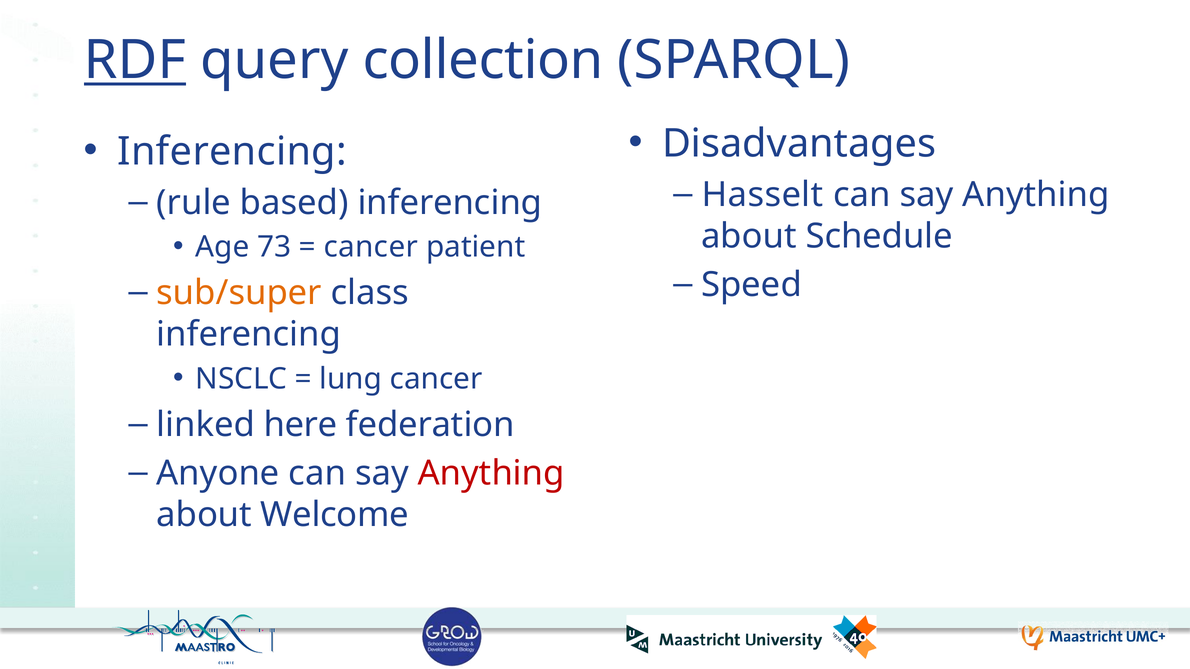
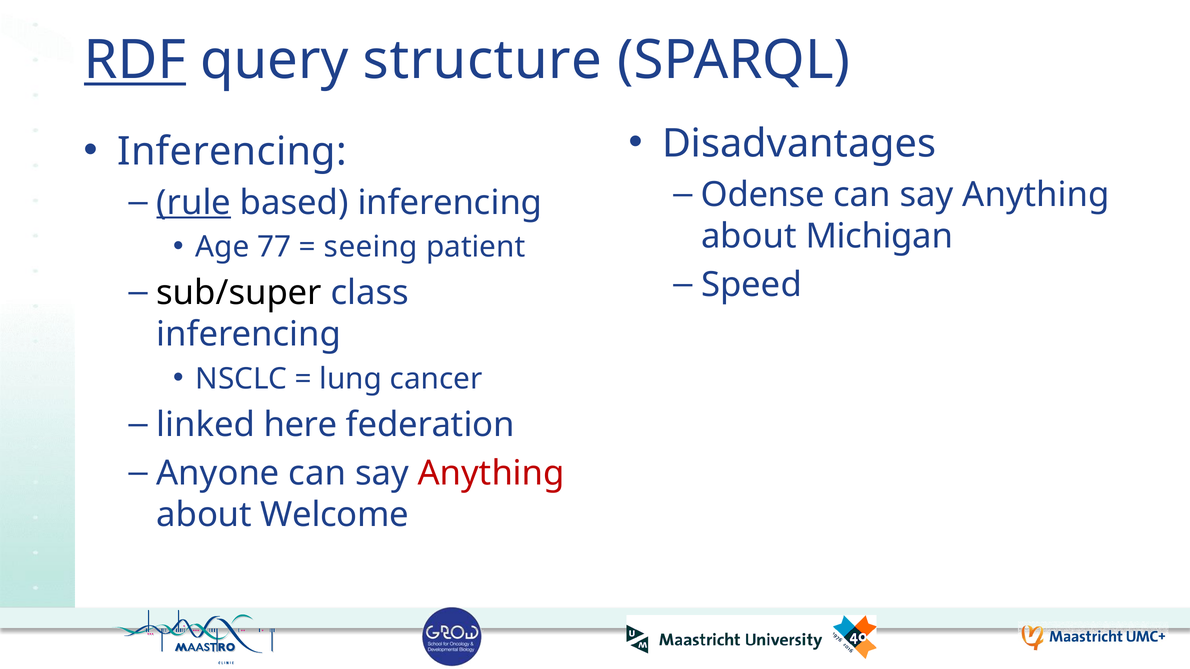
collection: collection -> structure
Hasselt: Hasselt -> Odense
rule underline: none -> present
Schedule: Schedule -> Michigan
73: 73 -> 77
cancer at (371, 247): cancer -> seeing
sub/super colour: orange -> black
